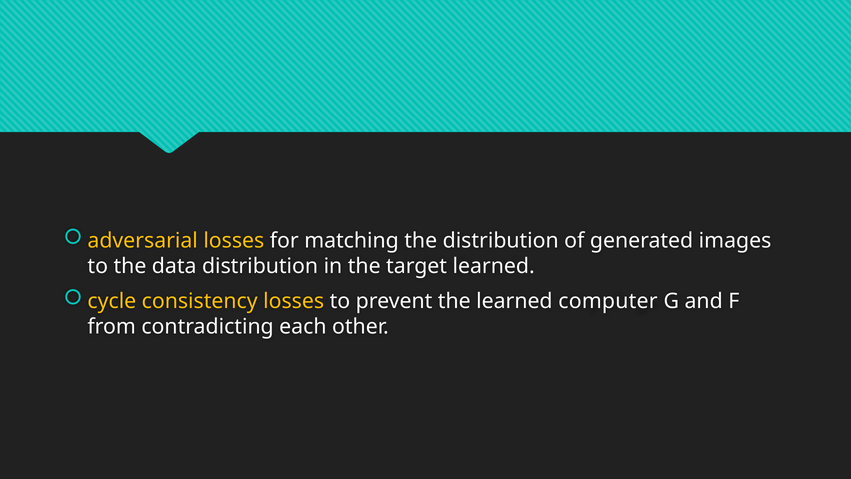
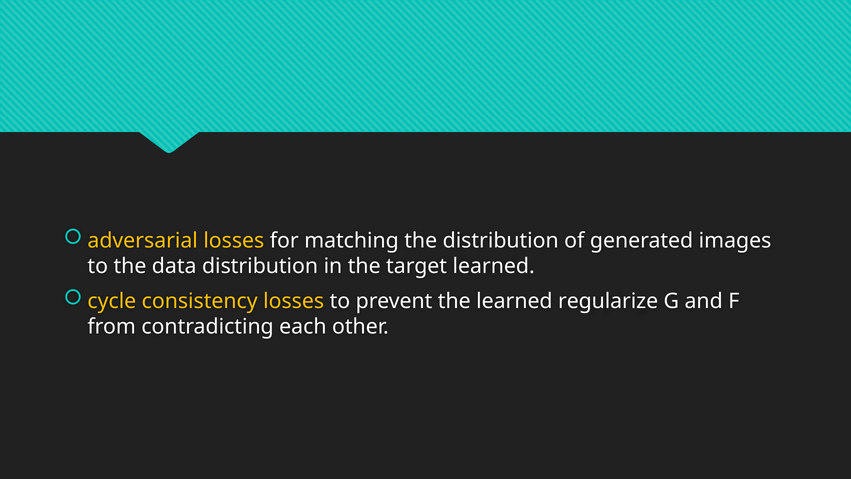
computer: computer -> regularize
